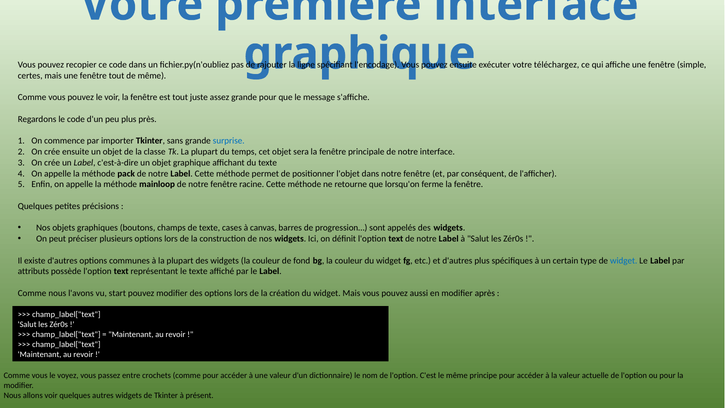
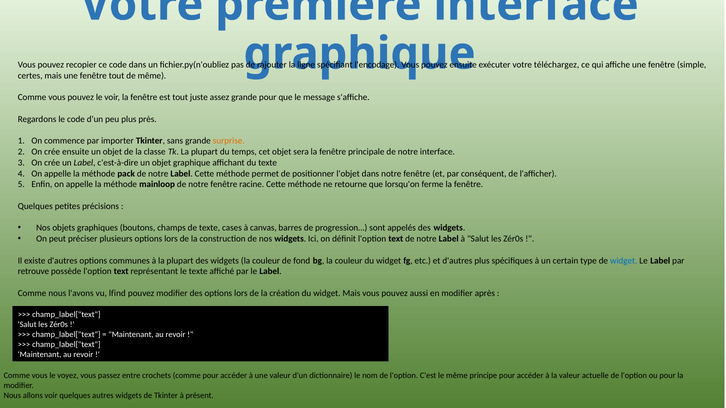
surprise colour: blue -> orange
attributs: attributs -> retrouve
start: start -> lfind
